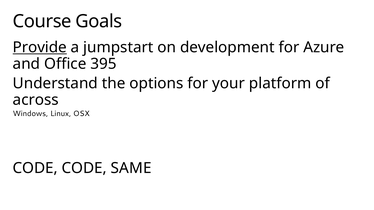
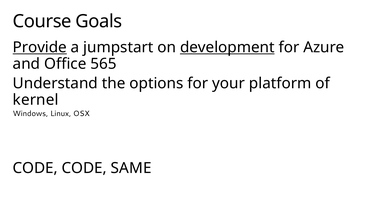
development underline: none -> present
395: 395 -> 565
across: across -> kernel
